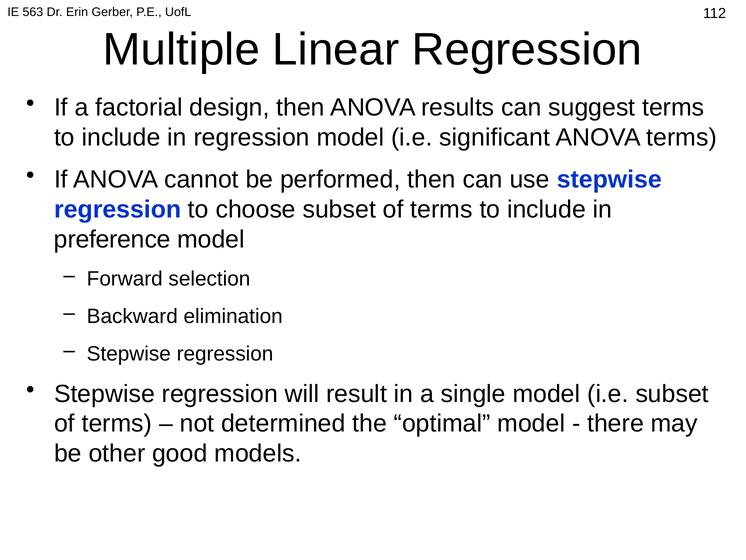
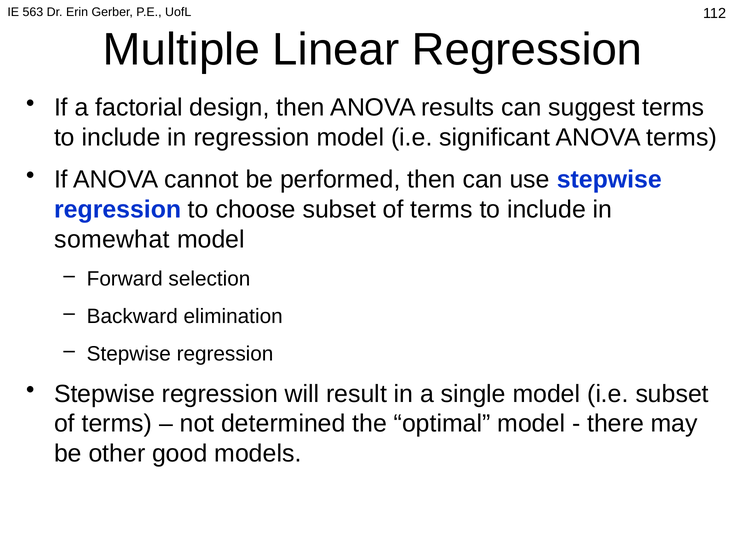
preference: preference -> somewhat
